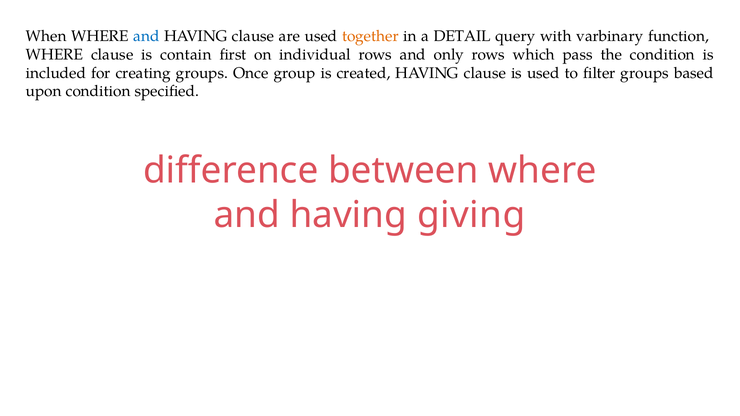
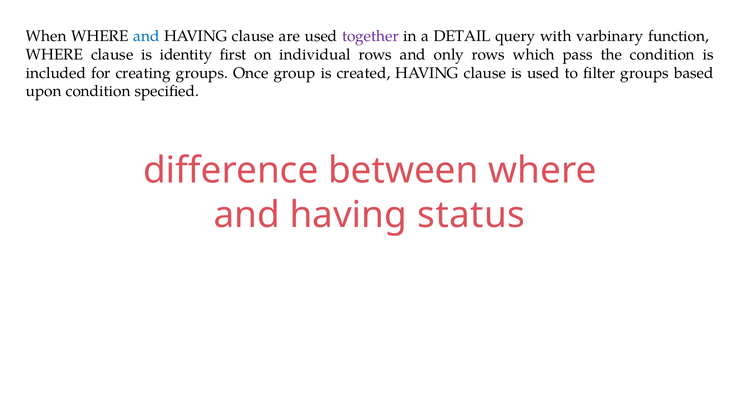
together colour: orange -> purple
contain: contain -> identity
giving: giving -> status
